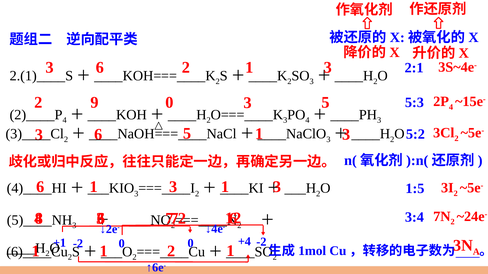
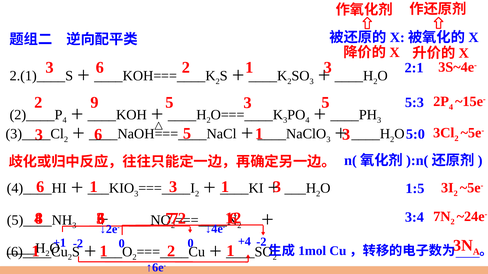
9 0: 0 -> 5
5:2: 5:2 -> 5:0
